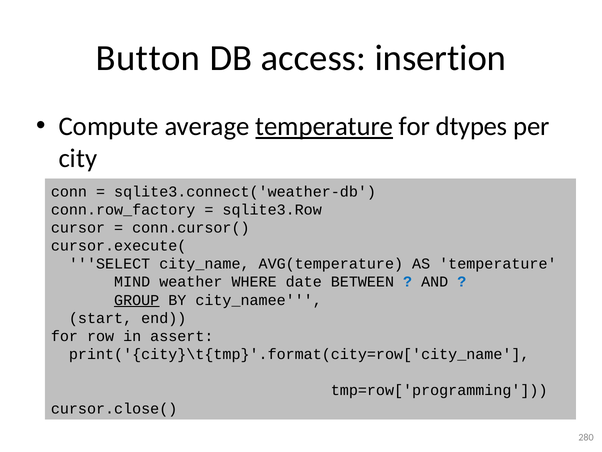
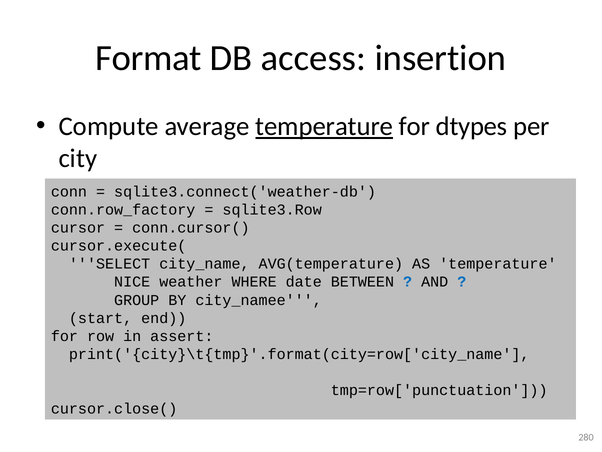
Button: Button -> Format
MIND: MIND -> NICE
GROUP underline: present -> none
tmp=row['programming: tmp=row['programming -> tmp=row['punctuation
